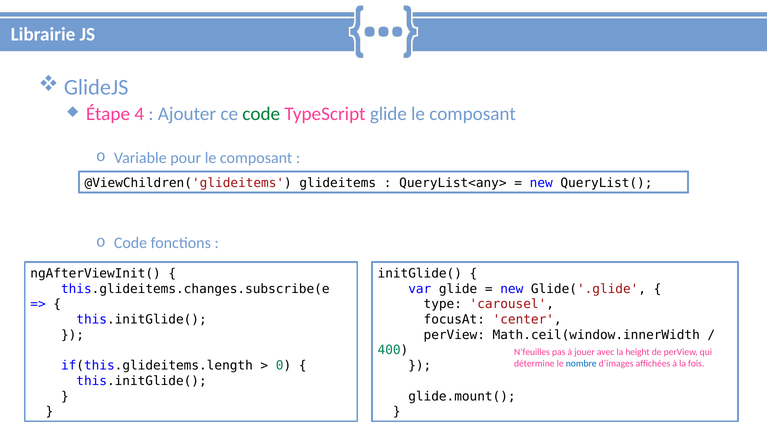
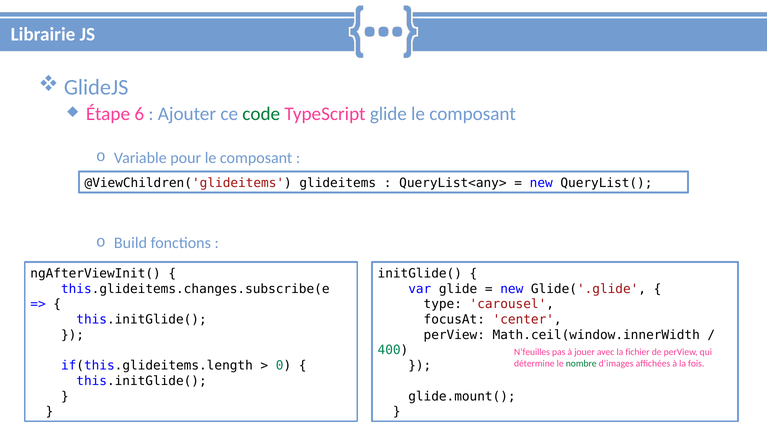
4: 4 -> 6
Code at (131, 243): Code -> Build
height: height -> fichier
nombre colour: blue -> green
